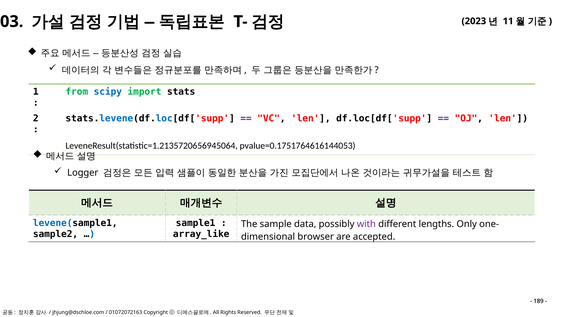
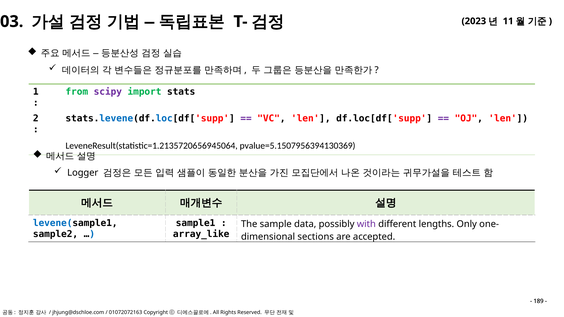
scipy colour: blue -> purple
pvalue=0.1751764616144053: pvalue=0.1751764616144053 -> pvalue=5.1507956394130369
browser: browser -> sections
